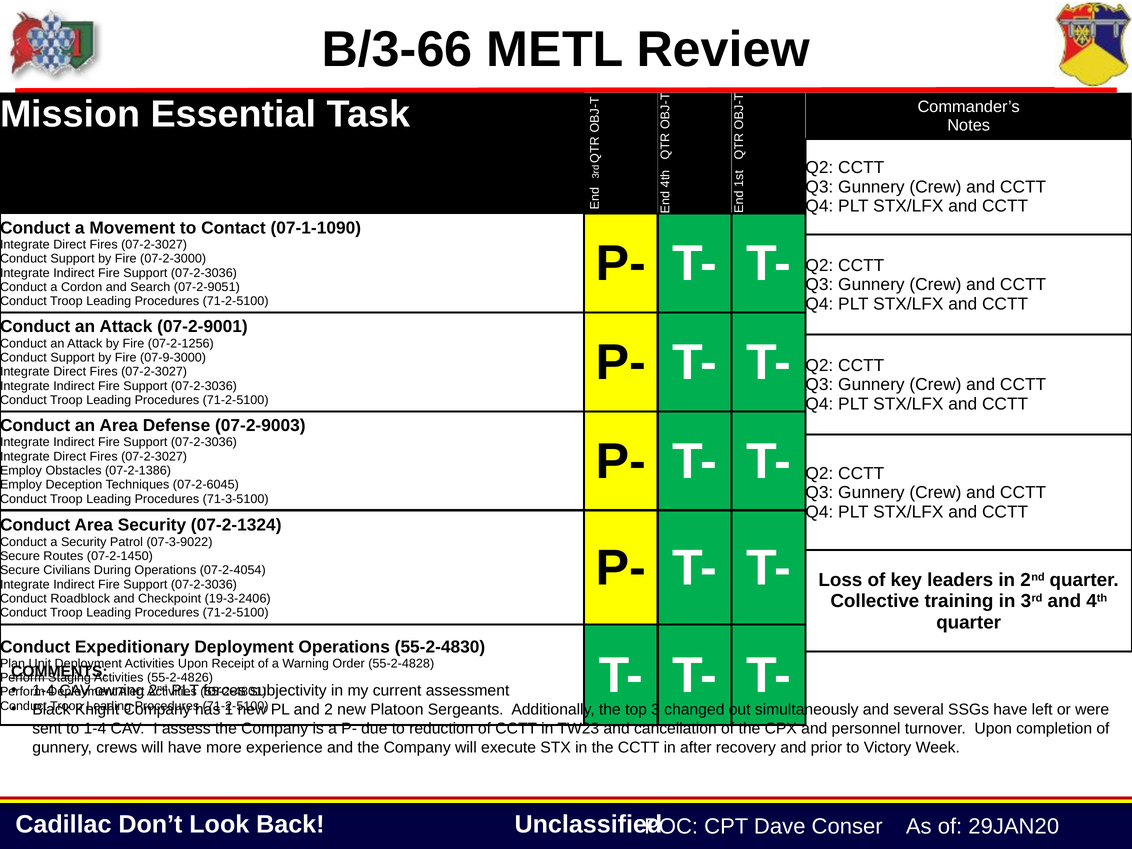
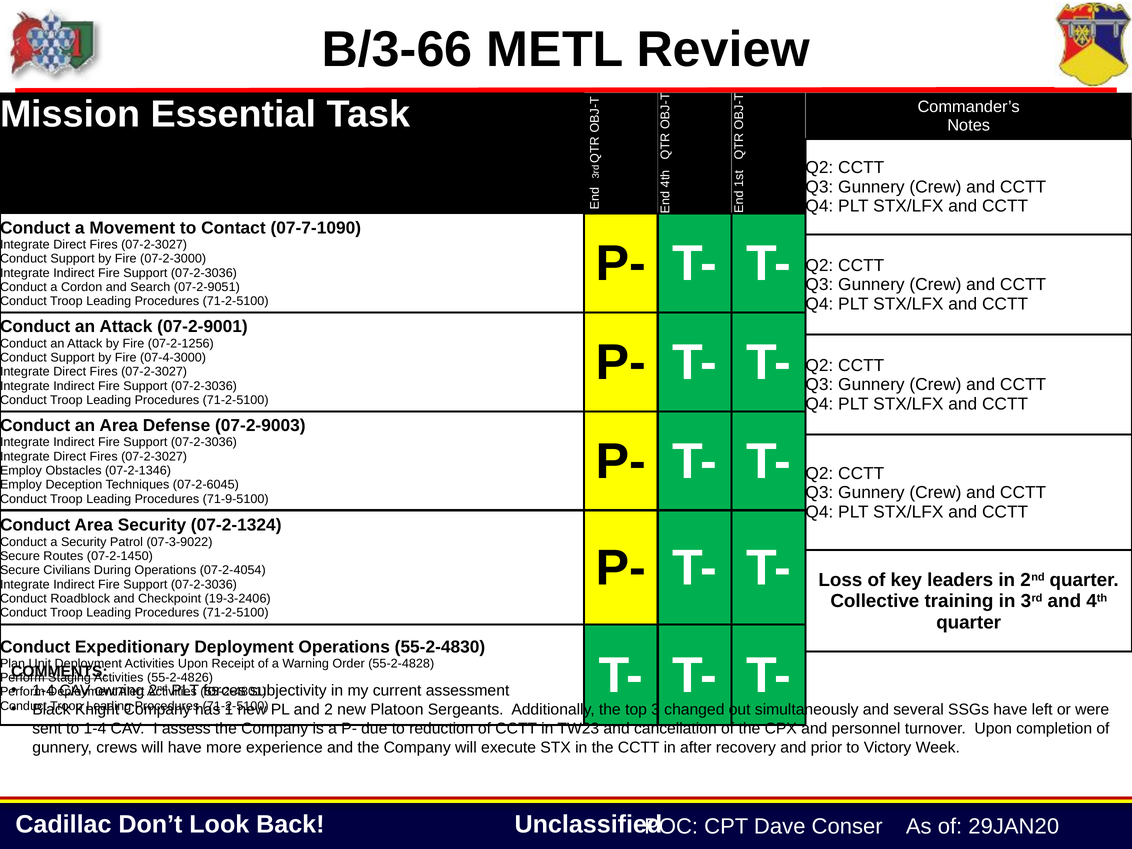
07-1-1090: 07-1-1090 -> 07-7-1090
07-9-3000: 07-9-3000 -> 07-4-3000
07-2-1386: 07-2-1386 -> 07-2-1346
71-3-5100: 71-3-5100 -> 71-9-5100
